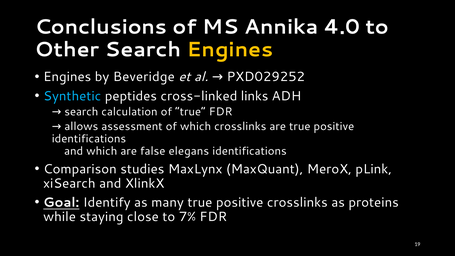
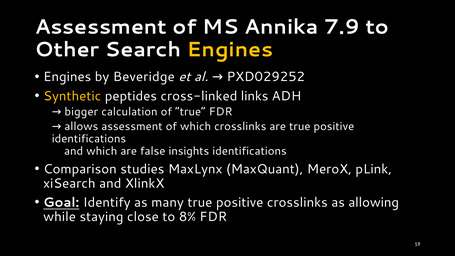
Conclusions at (101, 27): Conclusions -> Assessment
4.0: 4.0 -> 7.9
Synthetic colour: light blue -> yellow
search at (81, 112): search -> bigger
elegans: elegans -> insights
proteins: proteins -> allowing
7%: 7% -> 8%
